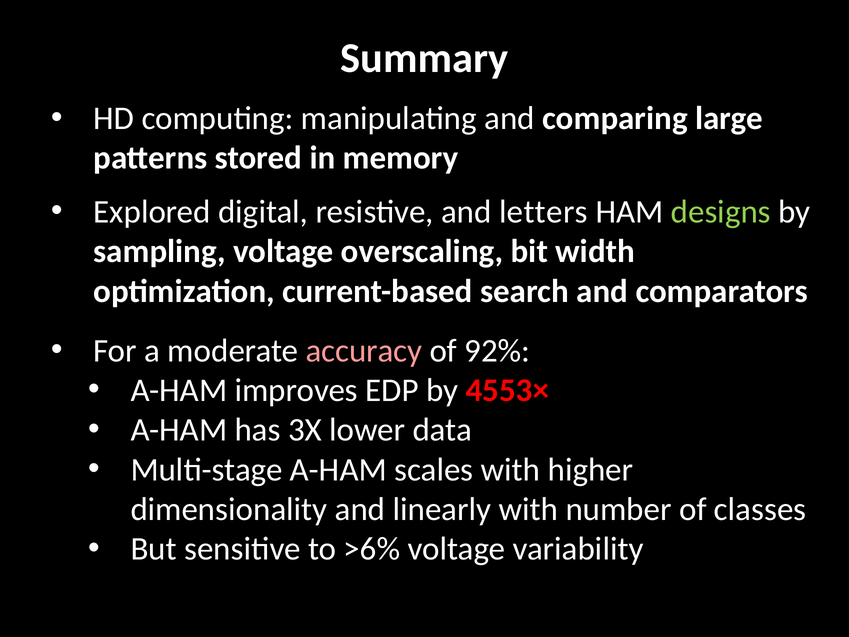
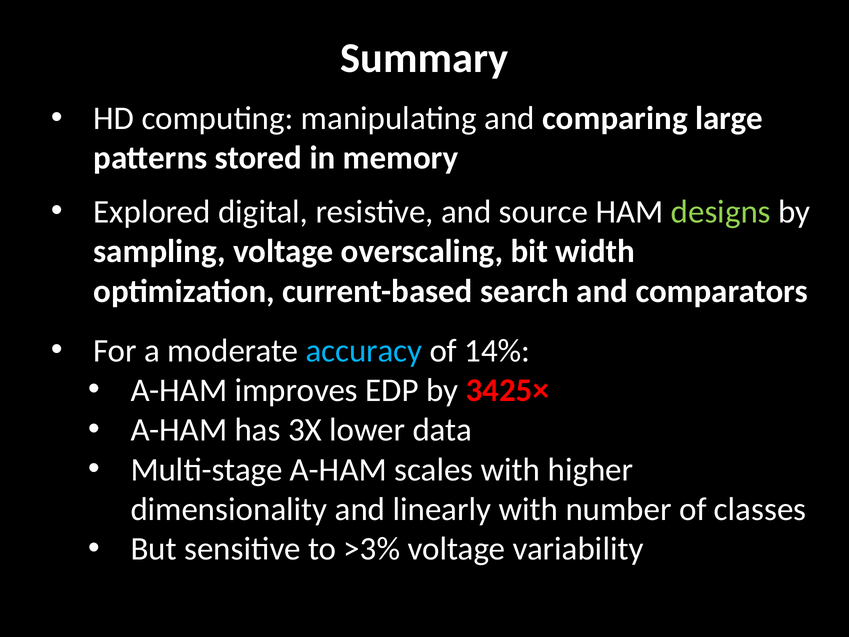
letters: letters -> source
accuracy colour: pink -> light blue
92%: 92% -> 14%
4553×: 4553× -> 3425×
>6%: >6% -> >3%
